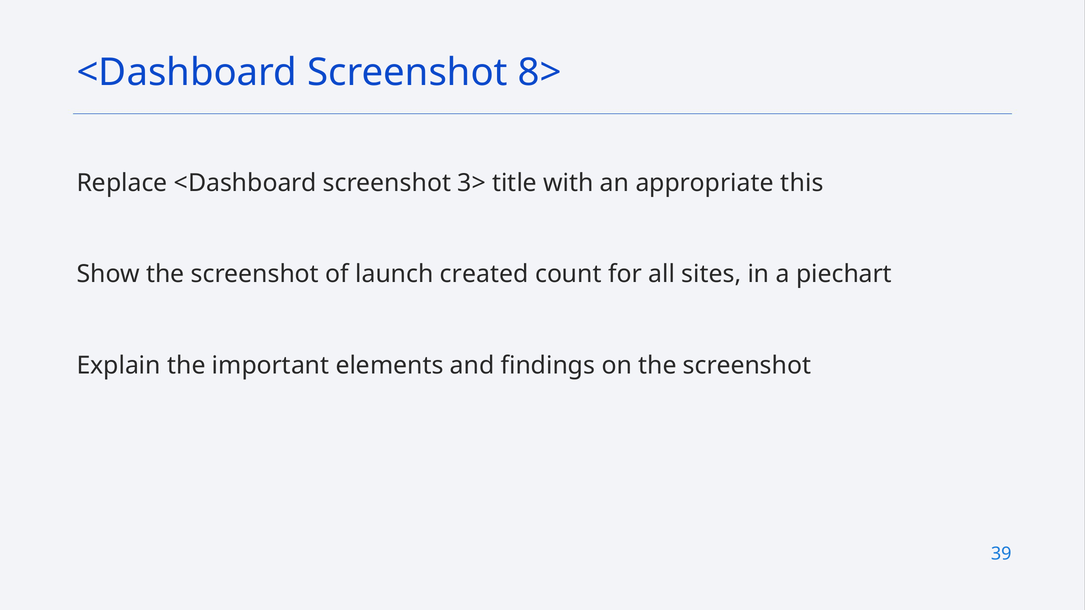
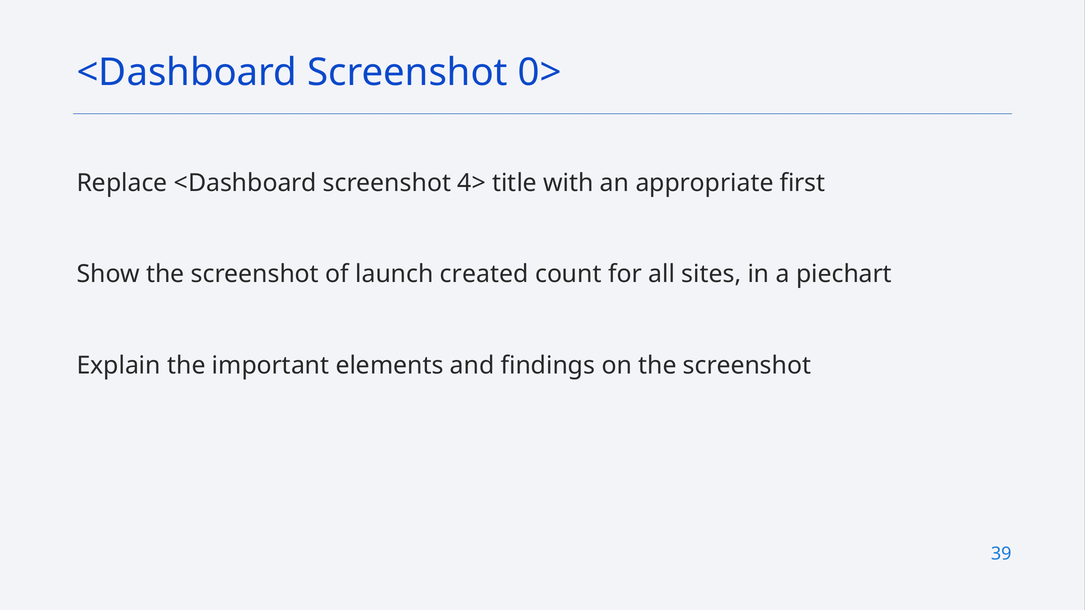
8>: 8> -> 0>
3>: 3> -> 4>
this: this -> first
